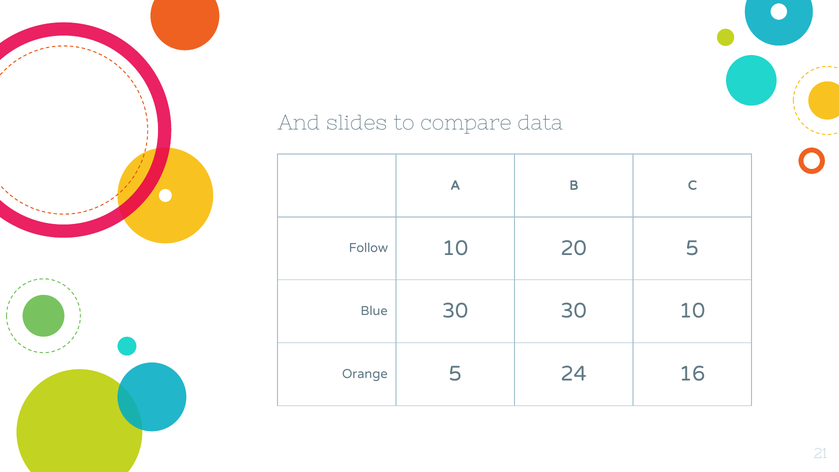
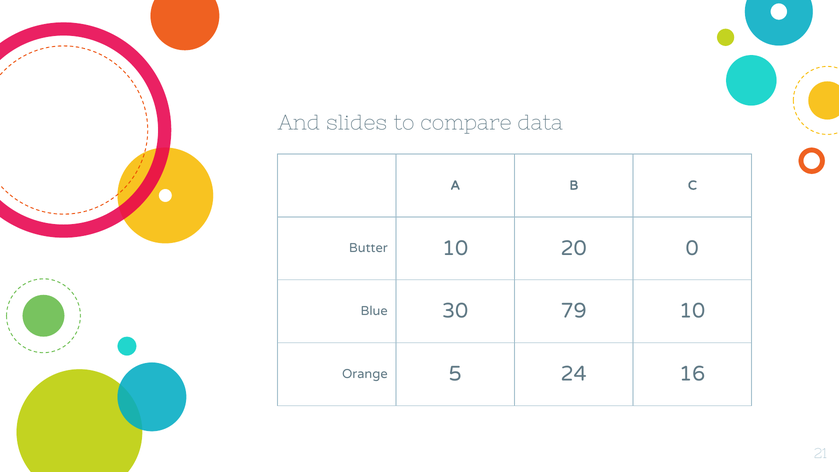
Follow: Follow -> Butter
20 5: 5 -> 0
30 30: 30 -> 79
